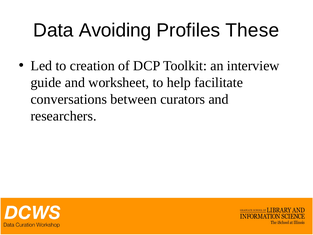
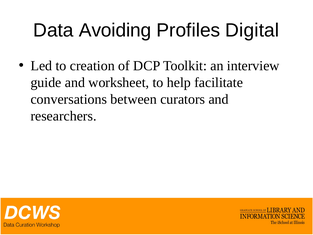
These: These -> Digital
